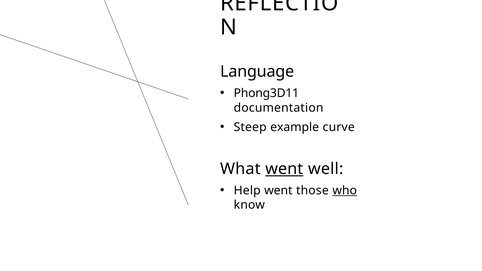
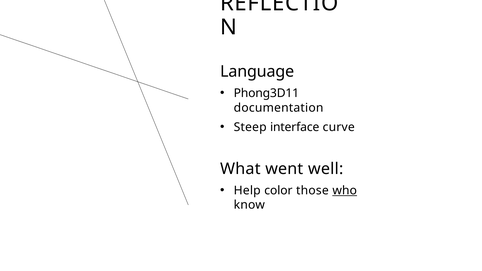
example: example -> interface
went at (284, 169) underline: present -> none
Help went: went -> color
